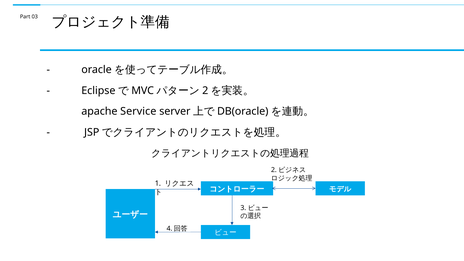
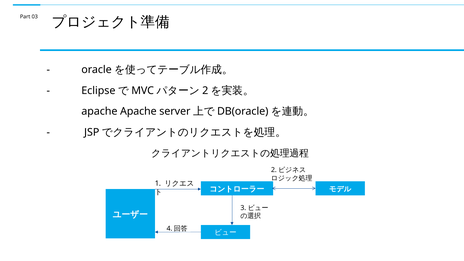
apache Service: Service -> Apache
